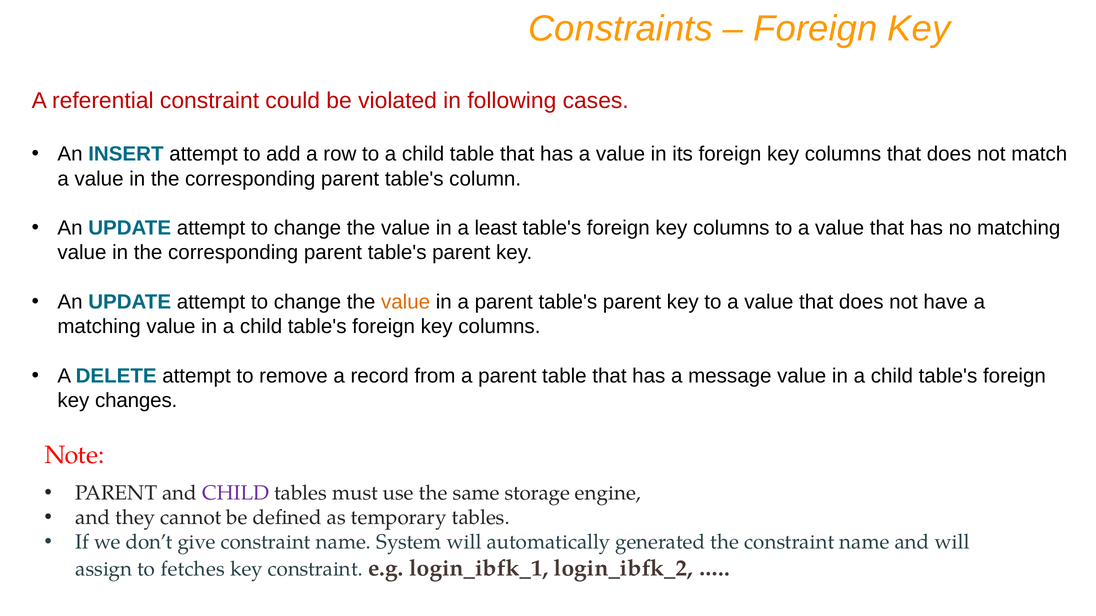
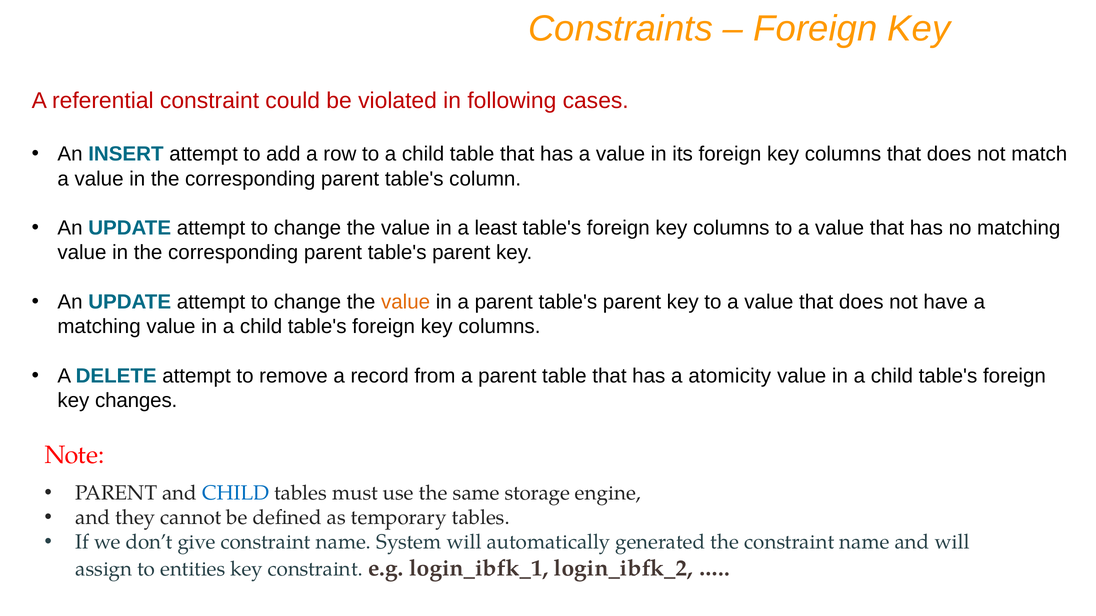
message: message -> atomicity
CHILD at (236, 493) colour: purple -> blue
fetches: fetches -> entities
